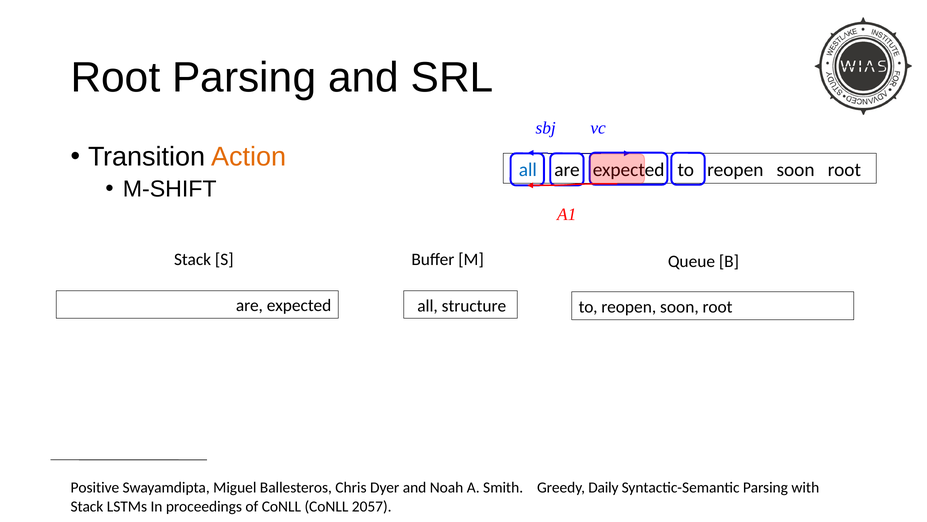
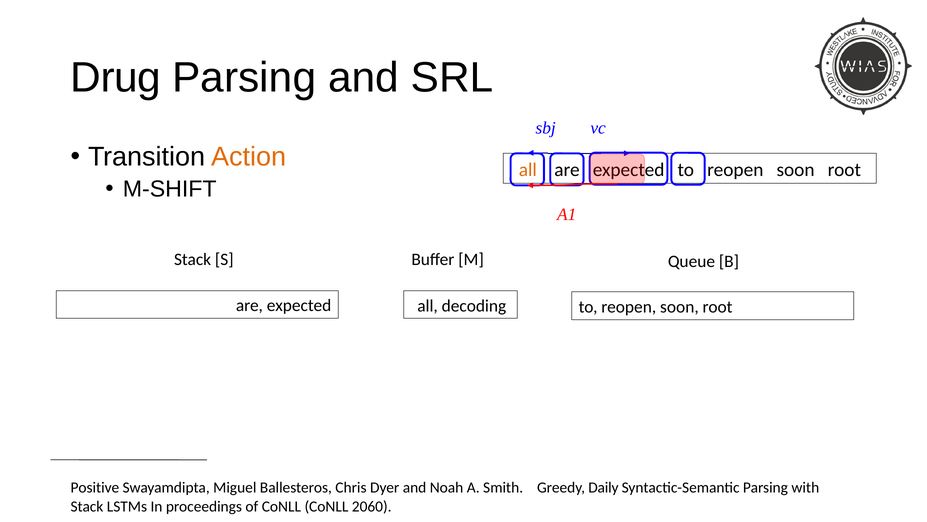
Root at (116, 78): Root -> Drug
all at (528, 170) colour: blue -> orange
structure: structure -> decoding
2057: 2057 -> 2060
